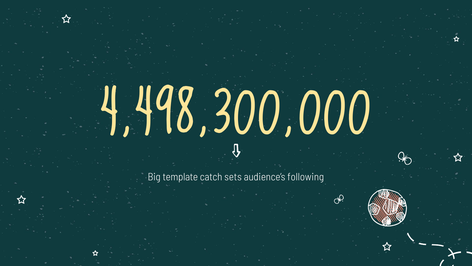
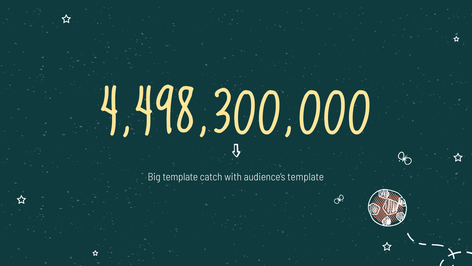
sets: sets -> with
audience’s following: following -> template
